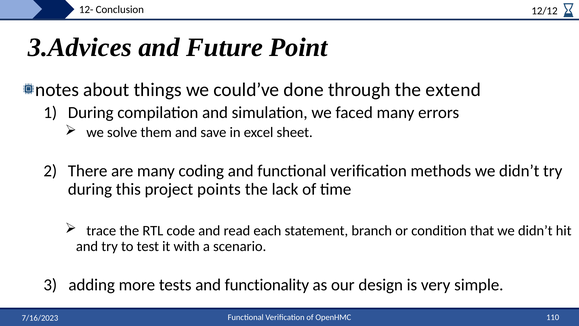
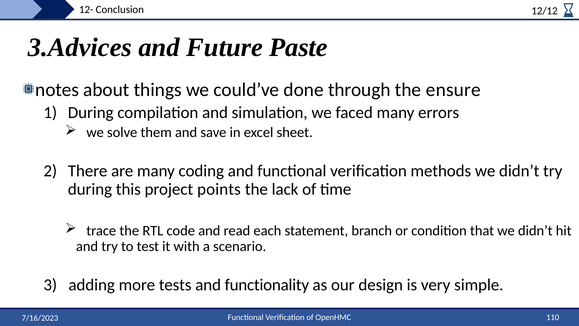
Point: Point -> Paste
extend: extend -> ensure
